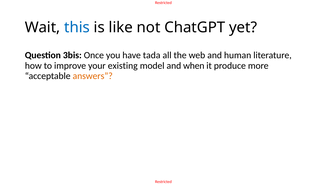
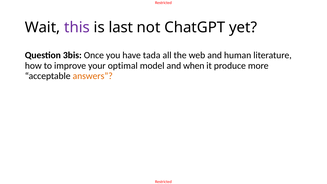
this colour: blue -> purple
like: like -> last
existing: existing -> optimal
